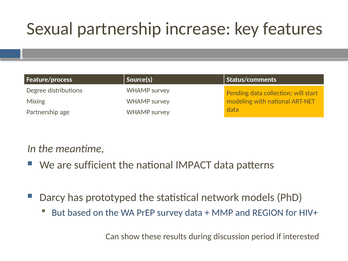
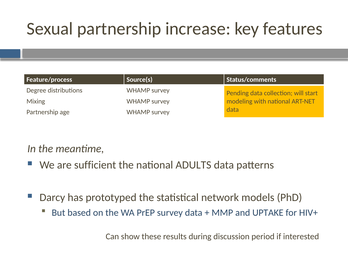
IMPACT: IMPACT -> ADULTS
REGION: REGION -> UPTAKE
